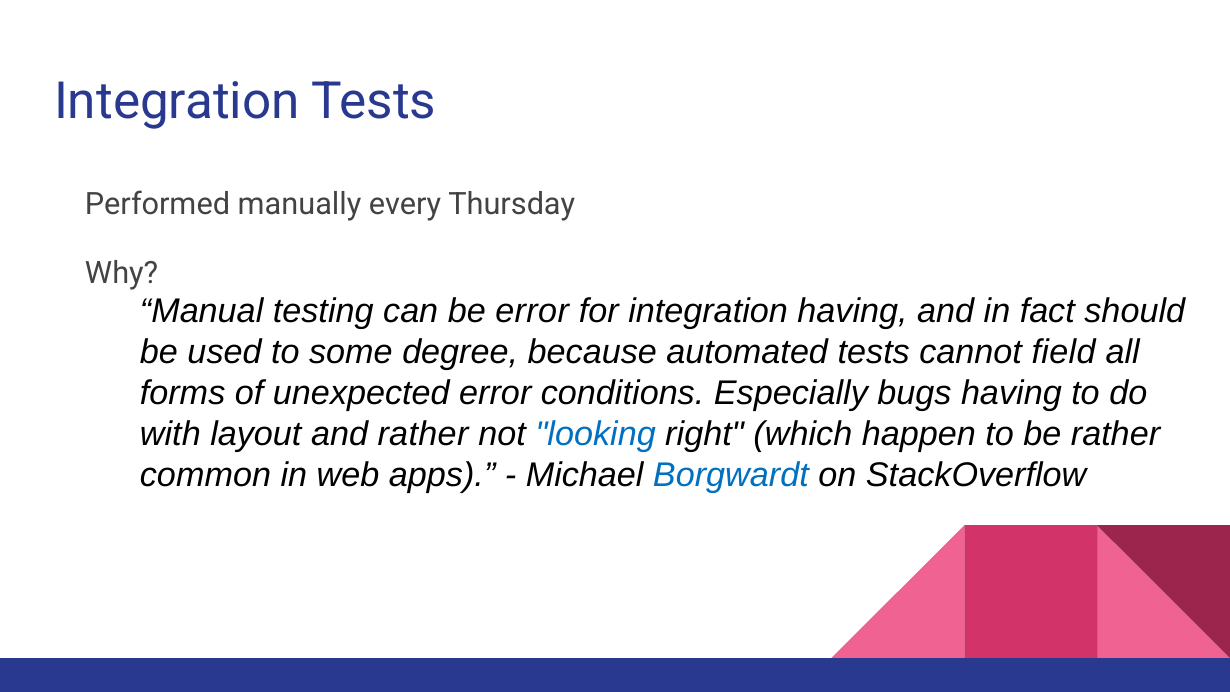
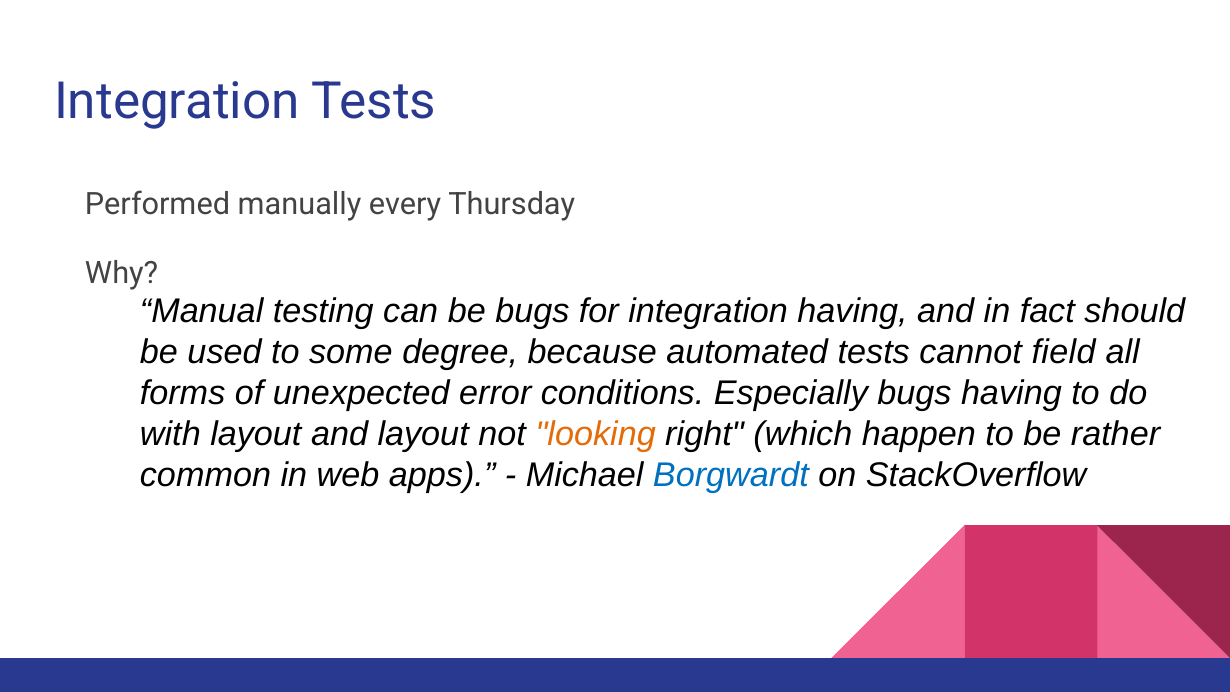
be error: error -> bugs
and rather: rather -> layout
looking colour: blue -> orange
